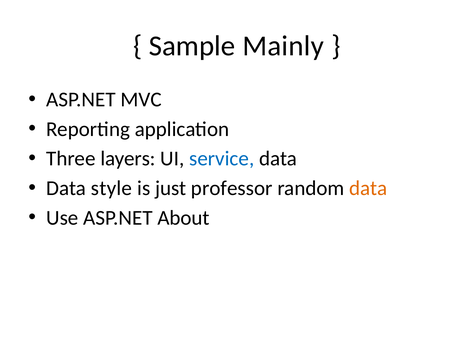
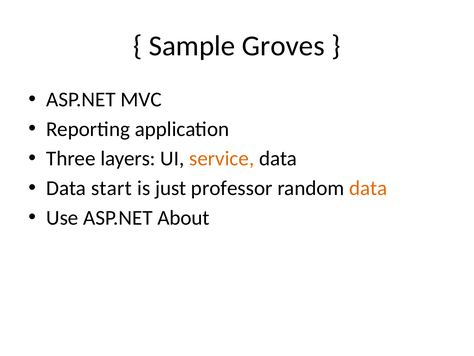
Mainly: Mainly -> Groves
service colour: blue -> orange
style: style -> start
